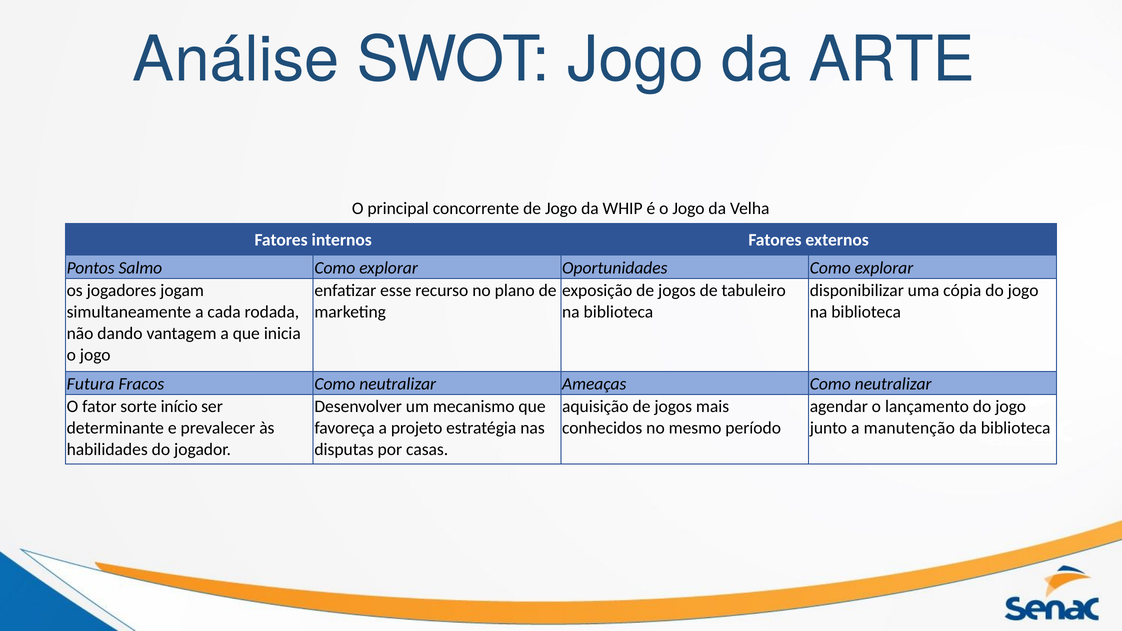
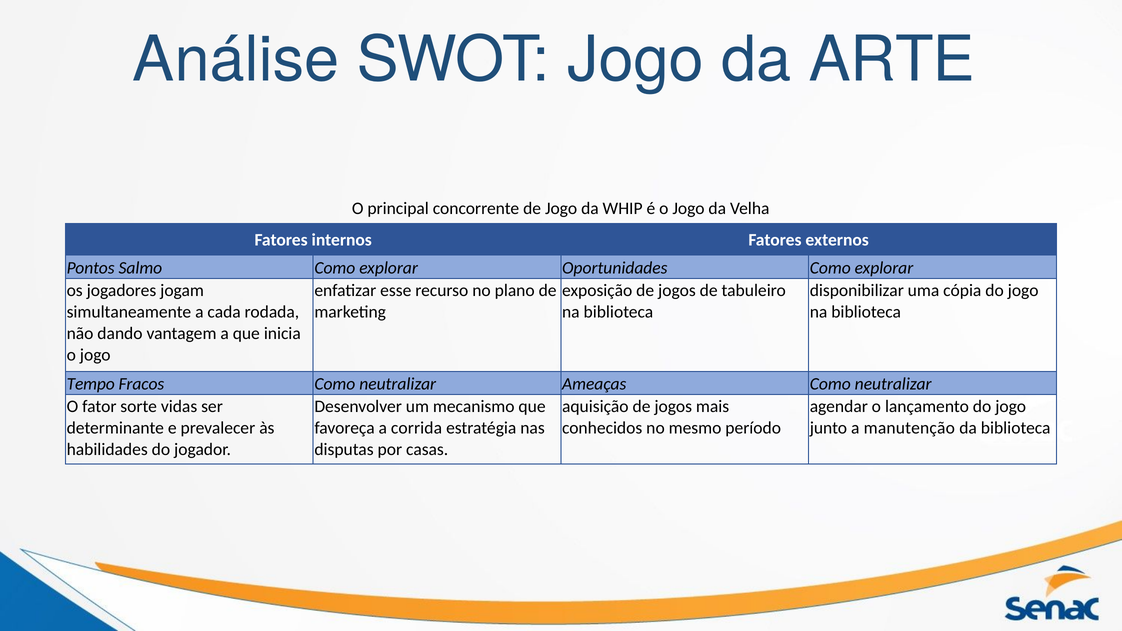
Futura: Futura -> Tempo
início: início -> vidas
projeto: projeto -> corrida
